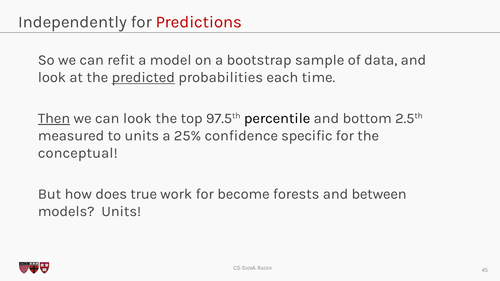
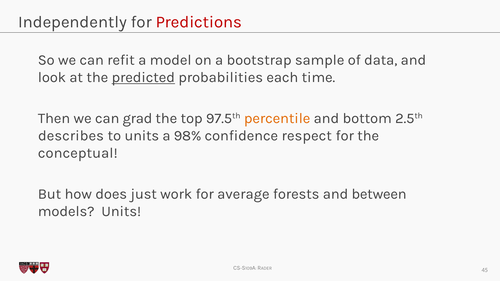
Then underline: present -> none
can look: look -> grad
percentile colour: black -> orange
measured: measured -> describes
25%: 25% -> 98%
specific: specific -> respect
true: true -> just
become: become -> average
